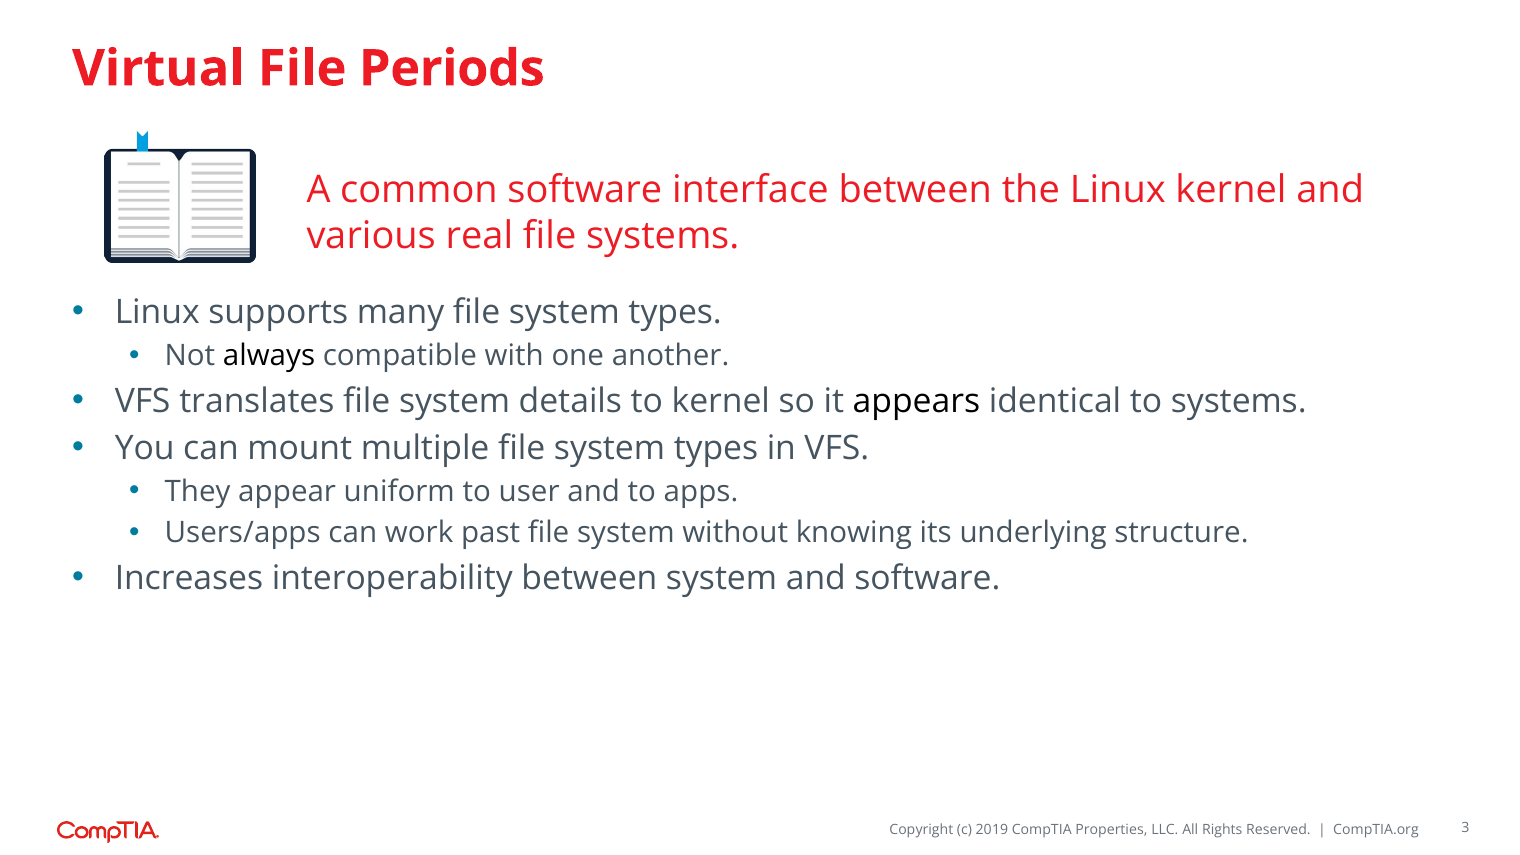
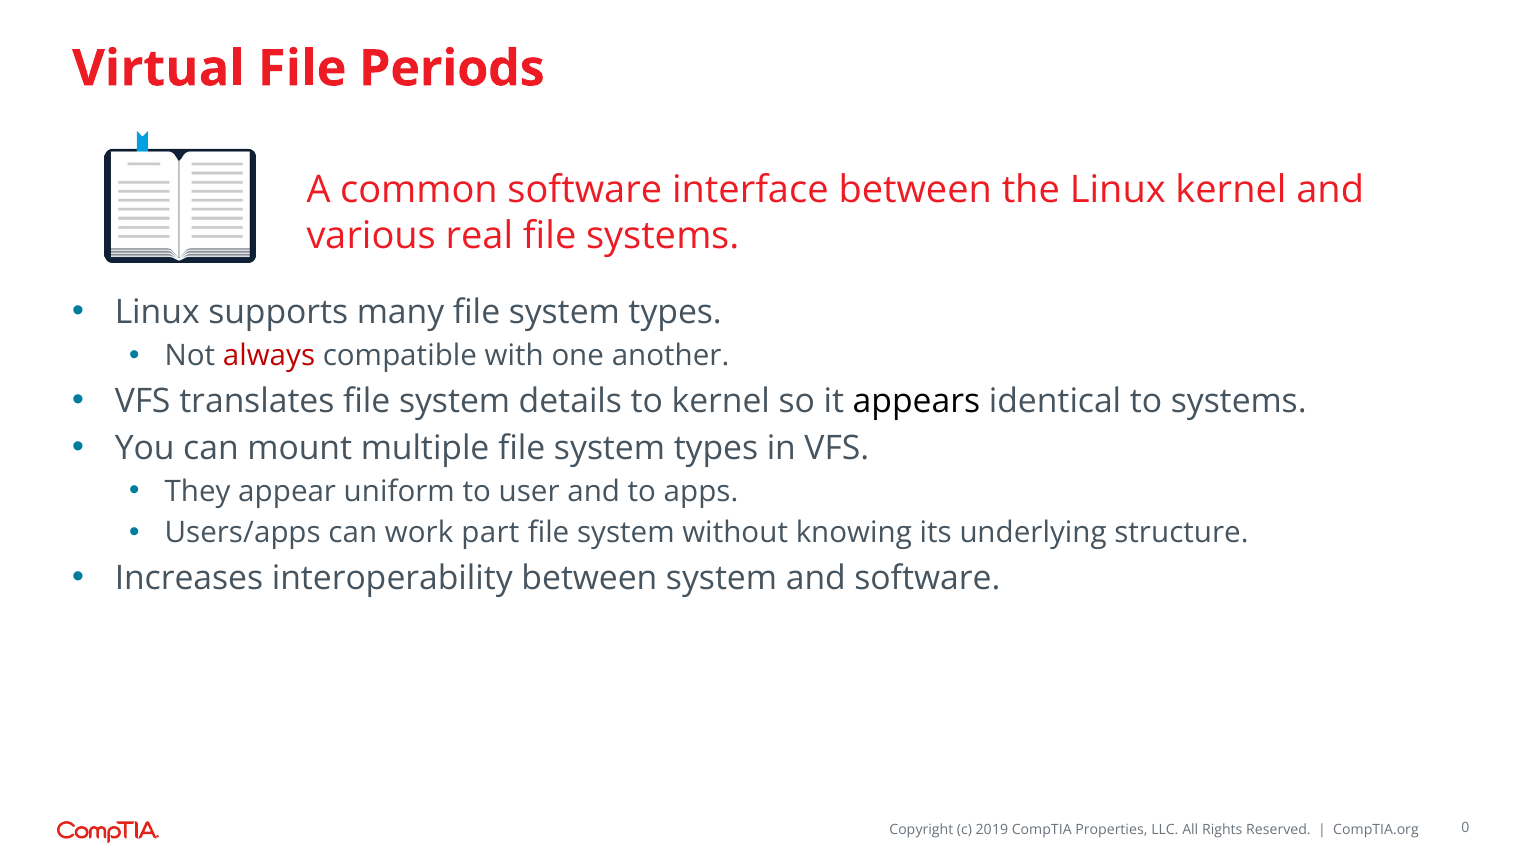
always colour: black -> red
past: past -> part
3: 3 -> 0
